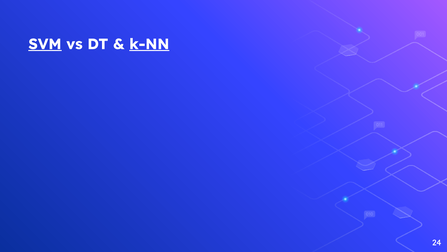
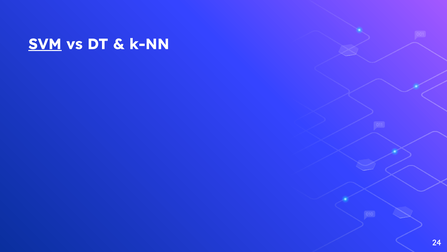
k-NN underline: present -> none
